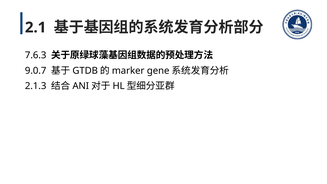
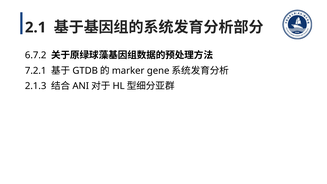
7.6.3: 7.6.3 -> 6.7.2
9.0.7: 9.0.7 -> 7.2.1
